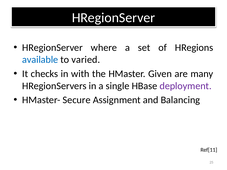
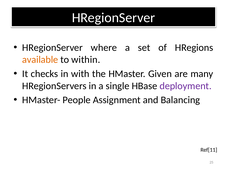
available colour: blue -> orange
varied: varied -> within
Secure: Secure -> People
